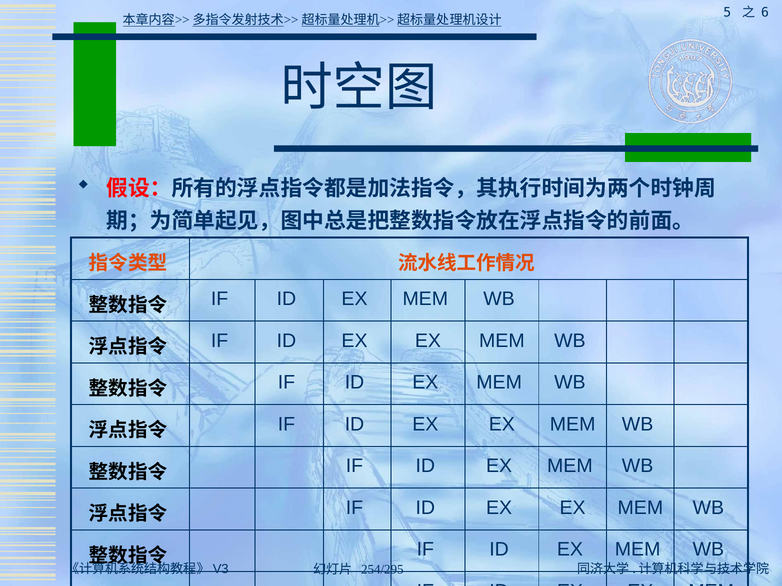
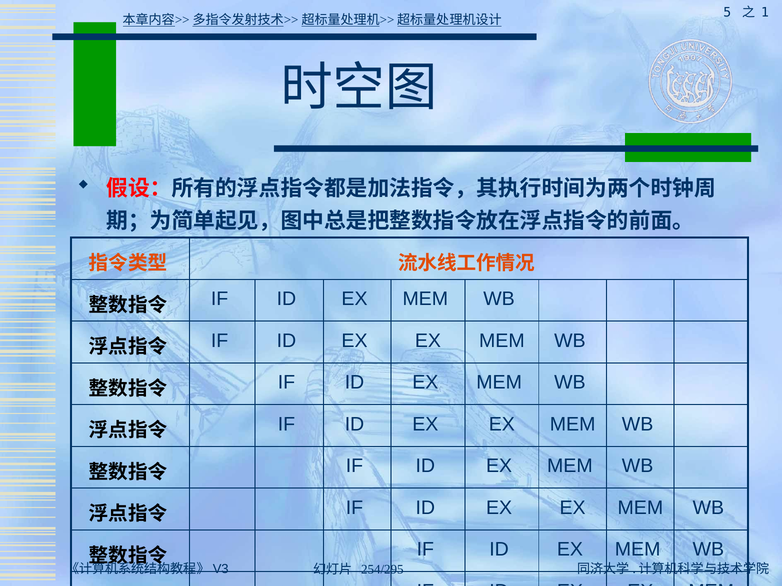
6: 6 -> 1
